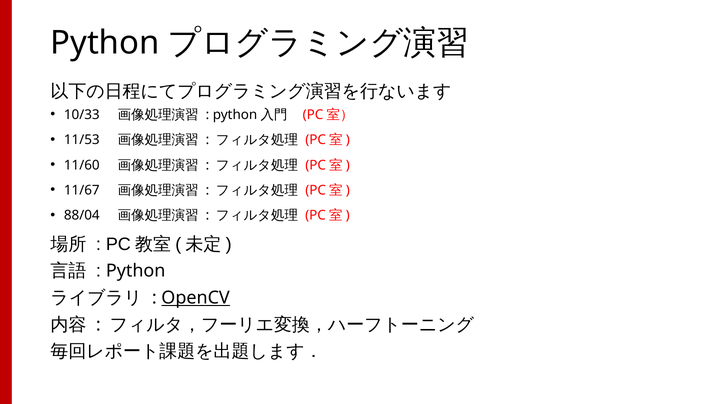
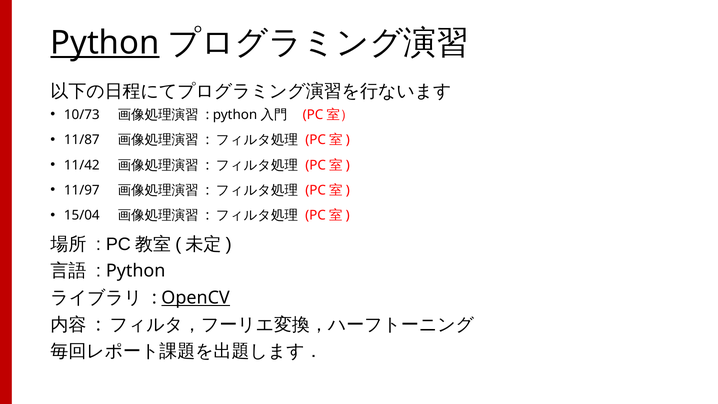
Python at (105, 43) underline: none -> present
10/33: 10/33 -> 10/73
11/53: 11/53 -> 11/87
11/60: 11/60 -> 11/42
11/67: 11/67 -> 11/97
88/04: 88/04 -> 15/04
